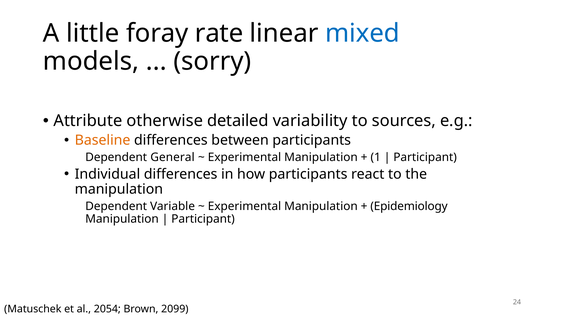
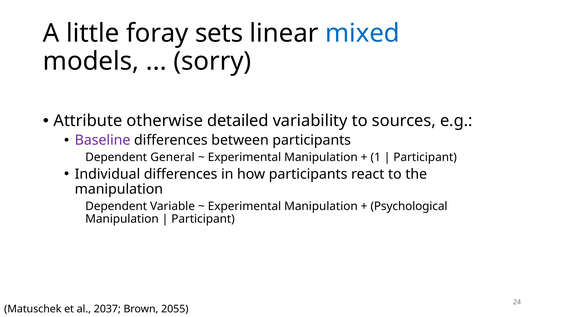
rate: rate -> sets
Baseline colour: orange -> purple
Epidemiology: Epidemiology -> Psychological
2054: 2054 -> 2037
2099: 2099 -> 2055
